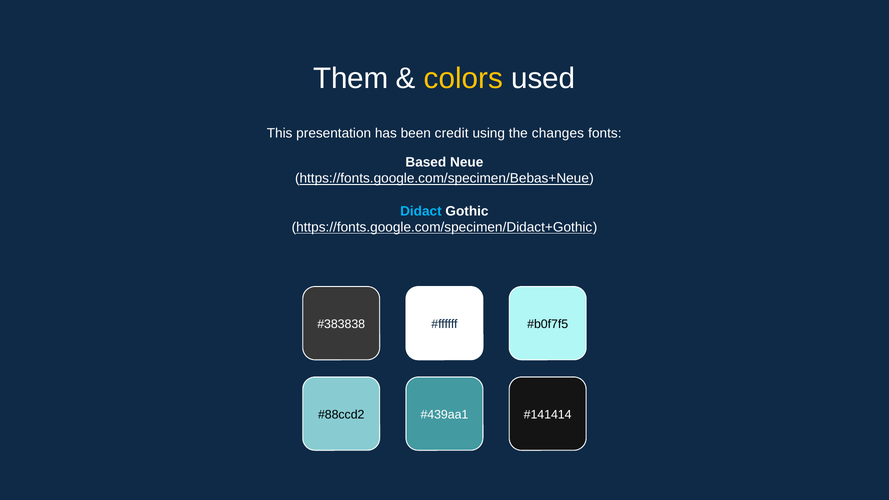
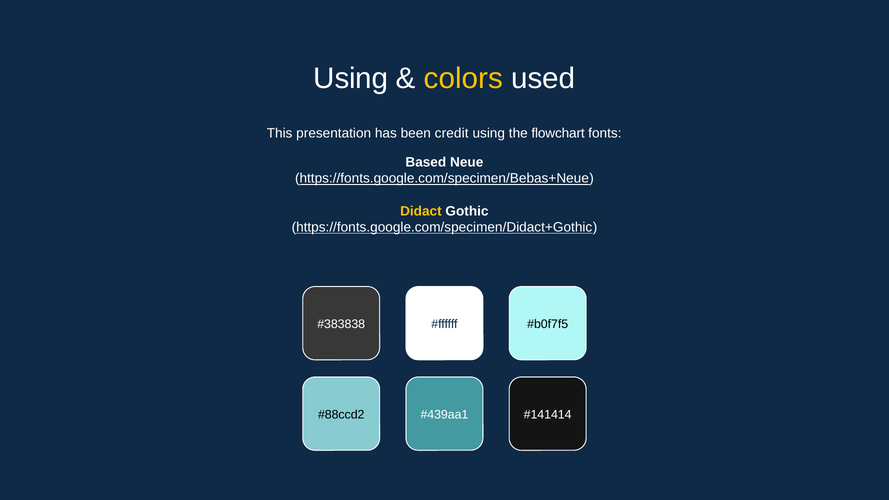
Them at (351, 78): Them -> Using
changes: changes -> flowchart
Didact colour: light blue -> yellow
